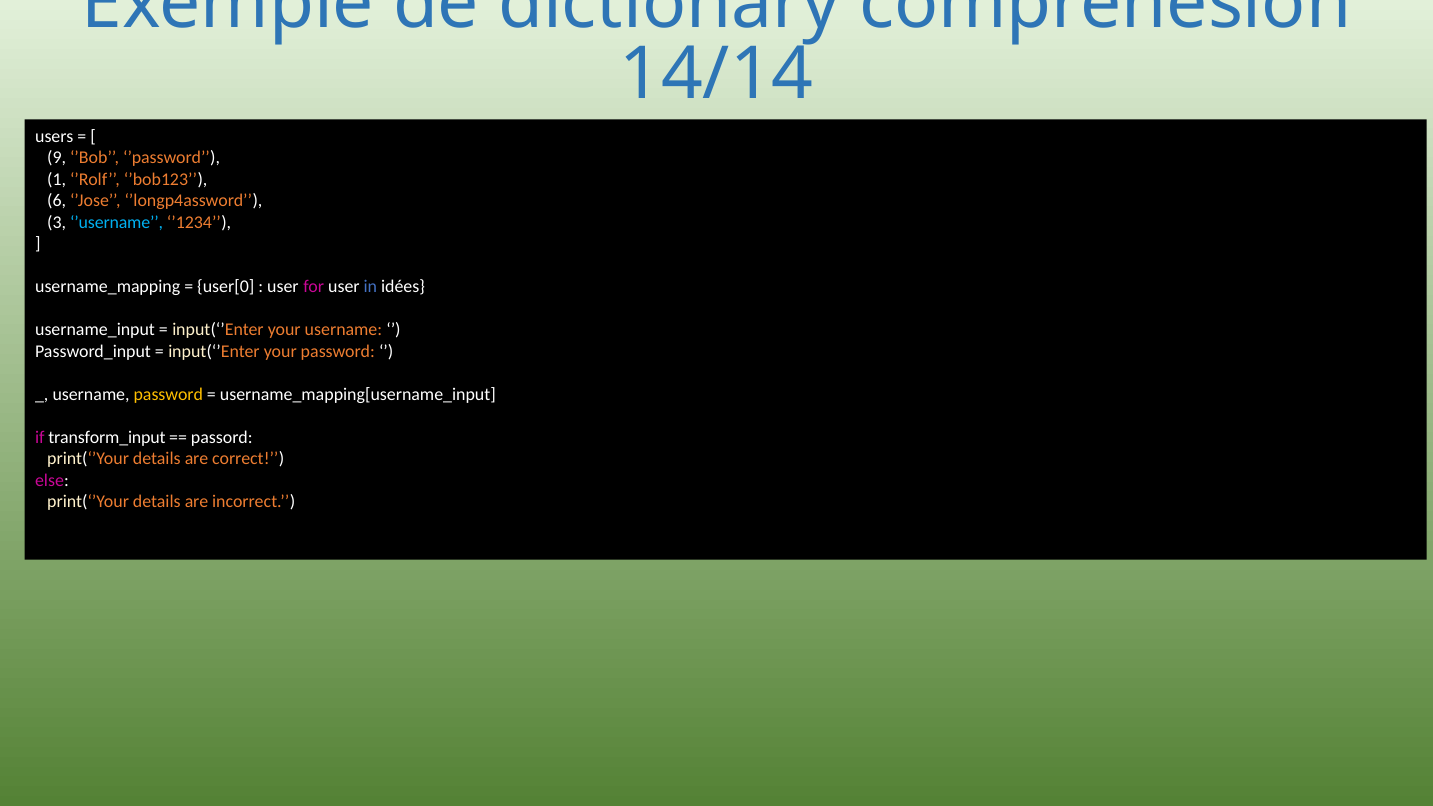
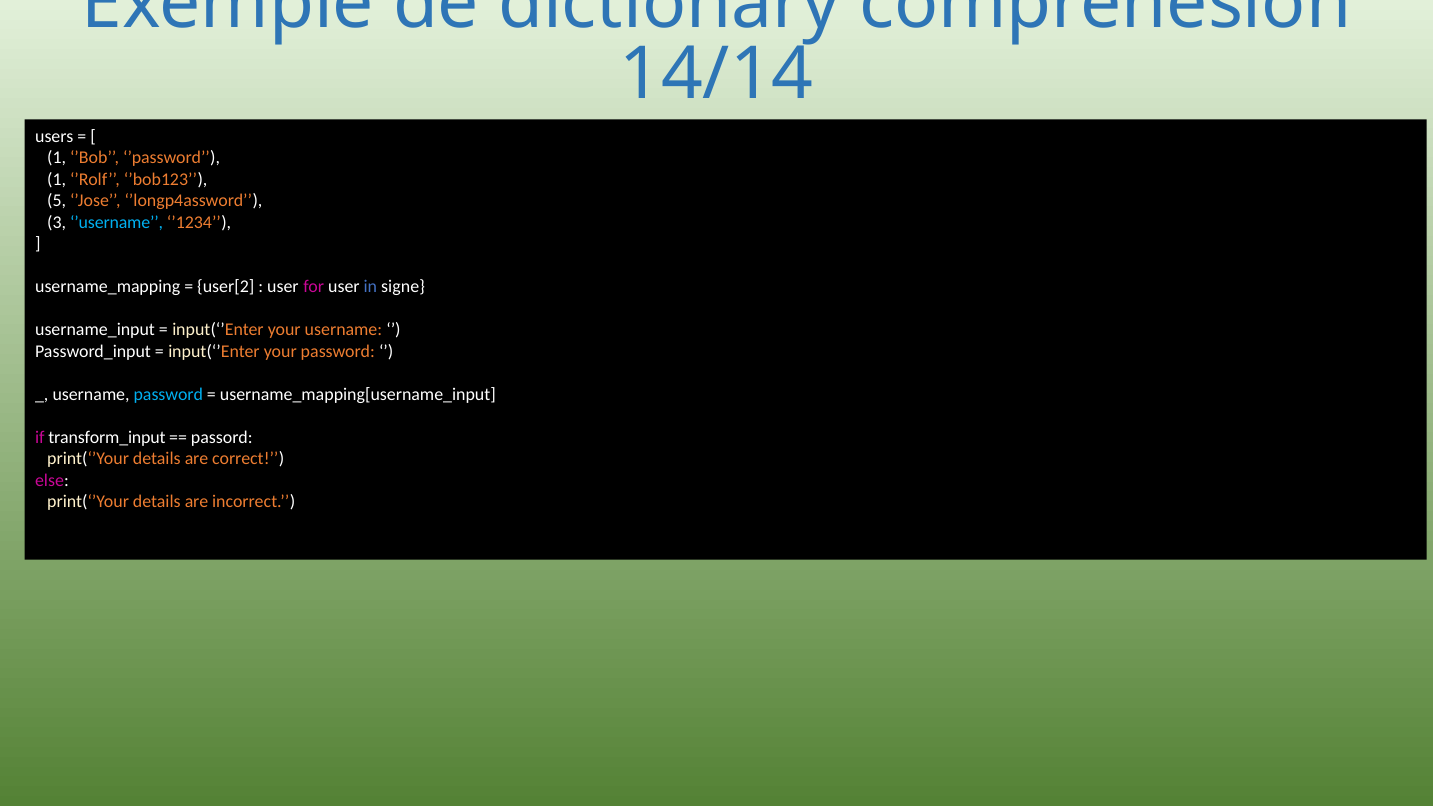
9 at (57, 158): 9 -> 1
6: 6 -> 5
user[0: user[0 -> user[2
idées: idées -> signe
password at (168, 395) colour: yellow -> light blue
